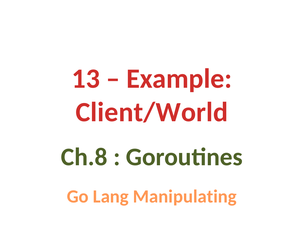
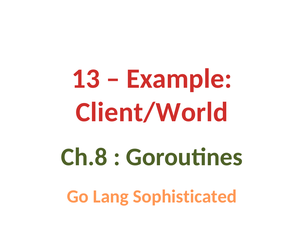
Manipulating: Manipulating -> Sophisticated
